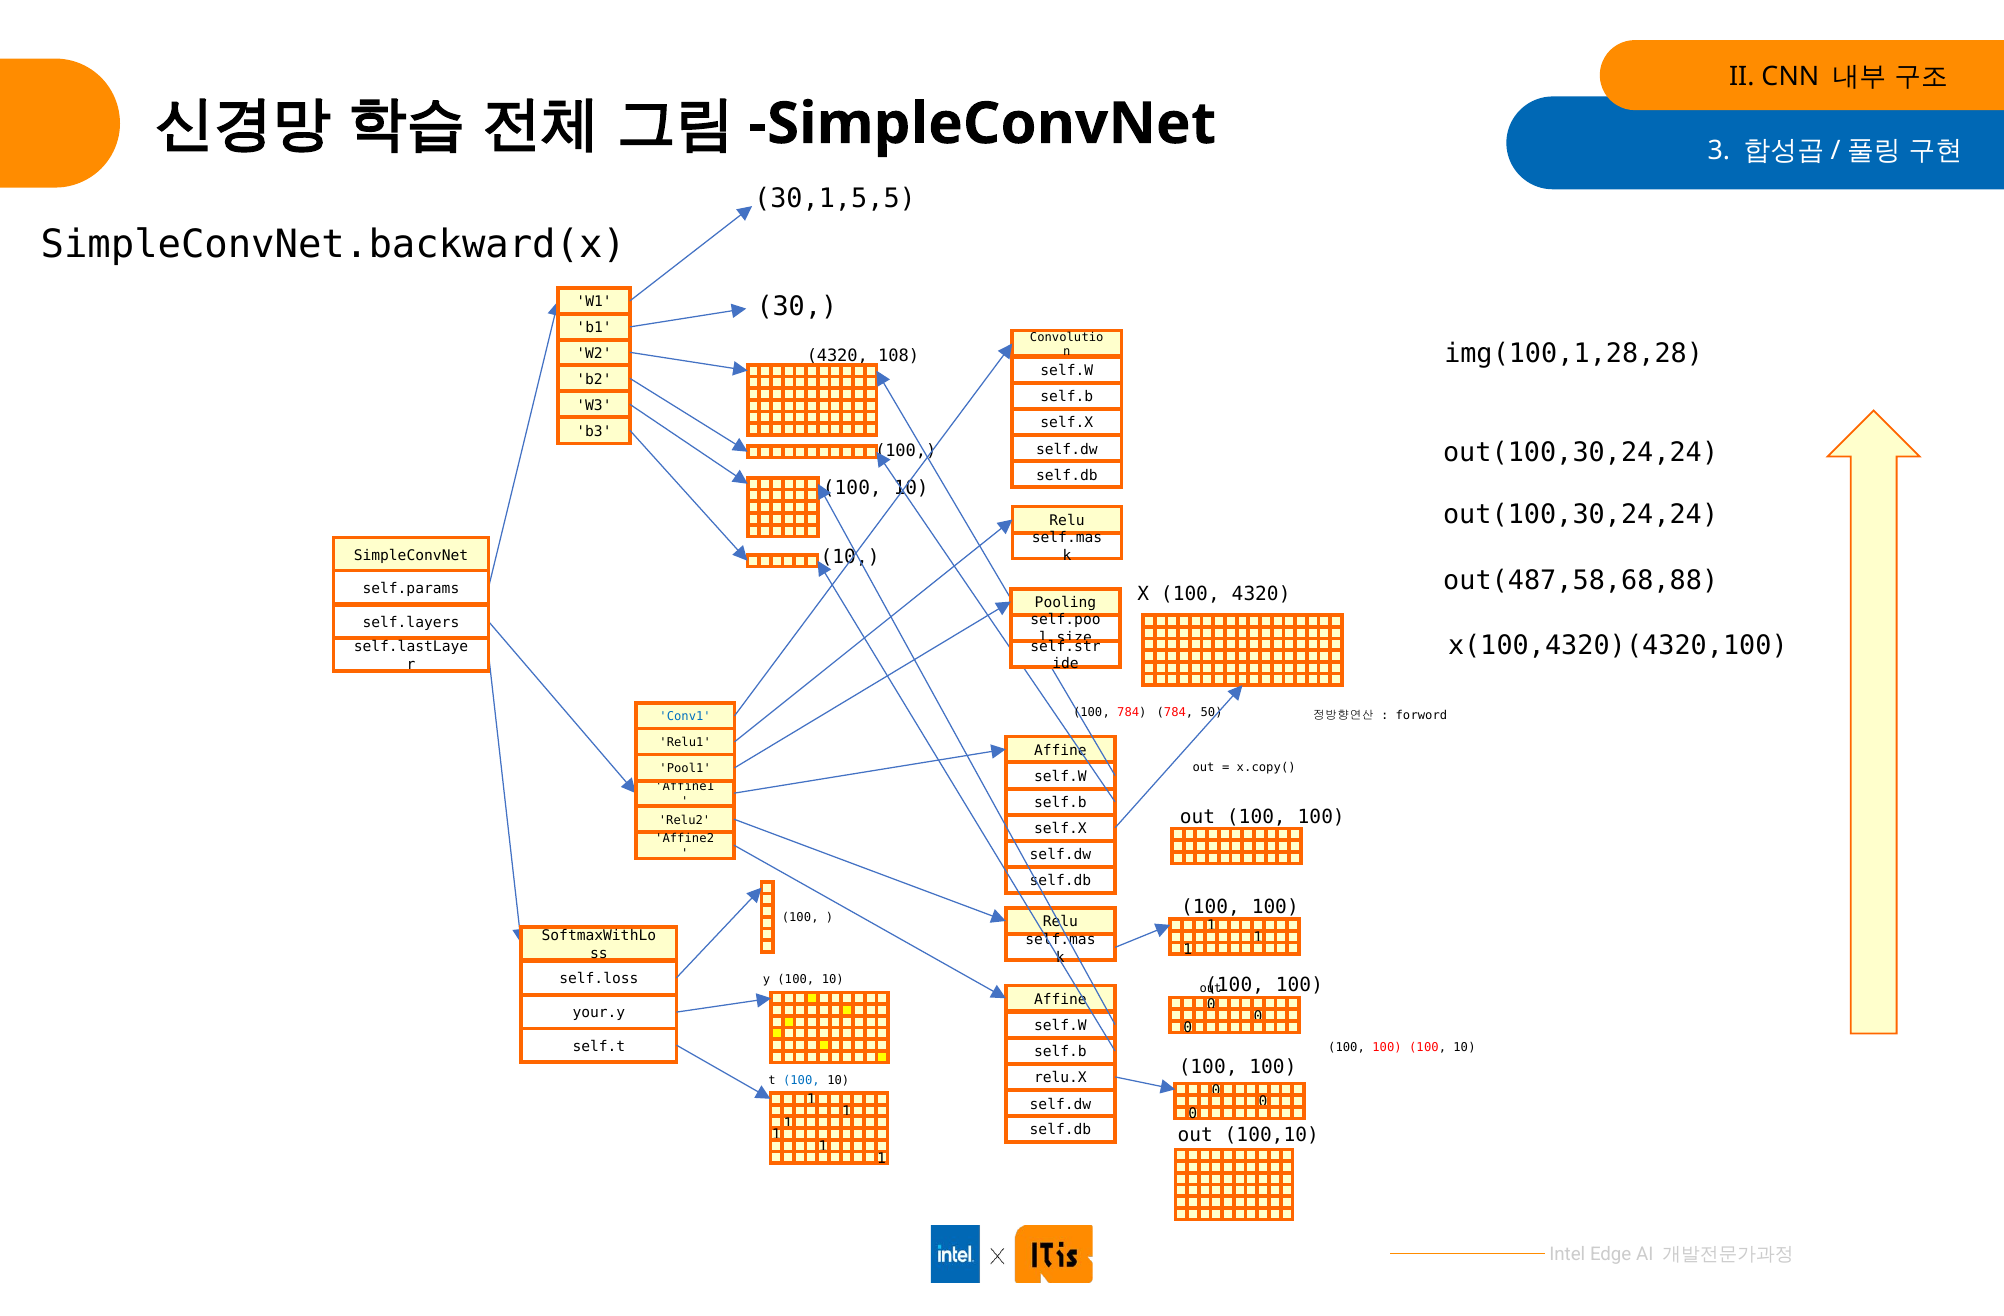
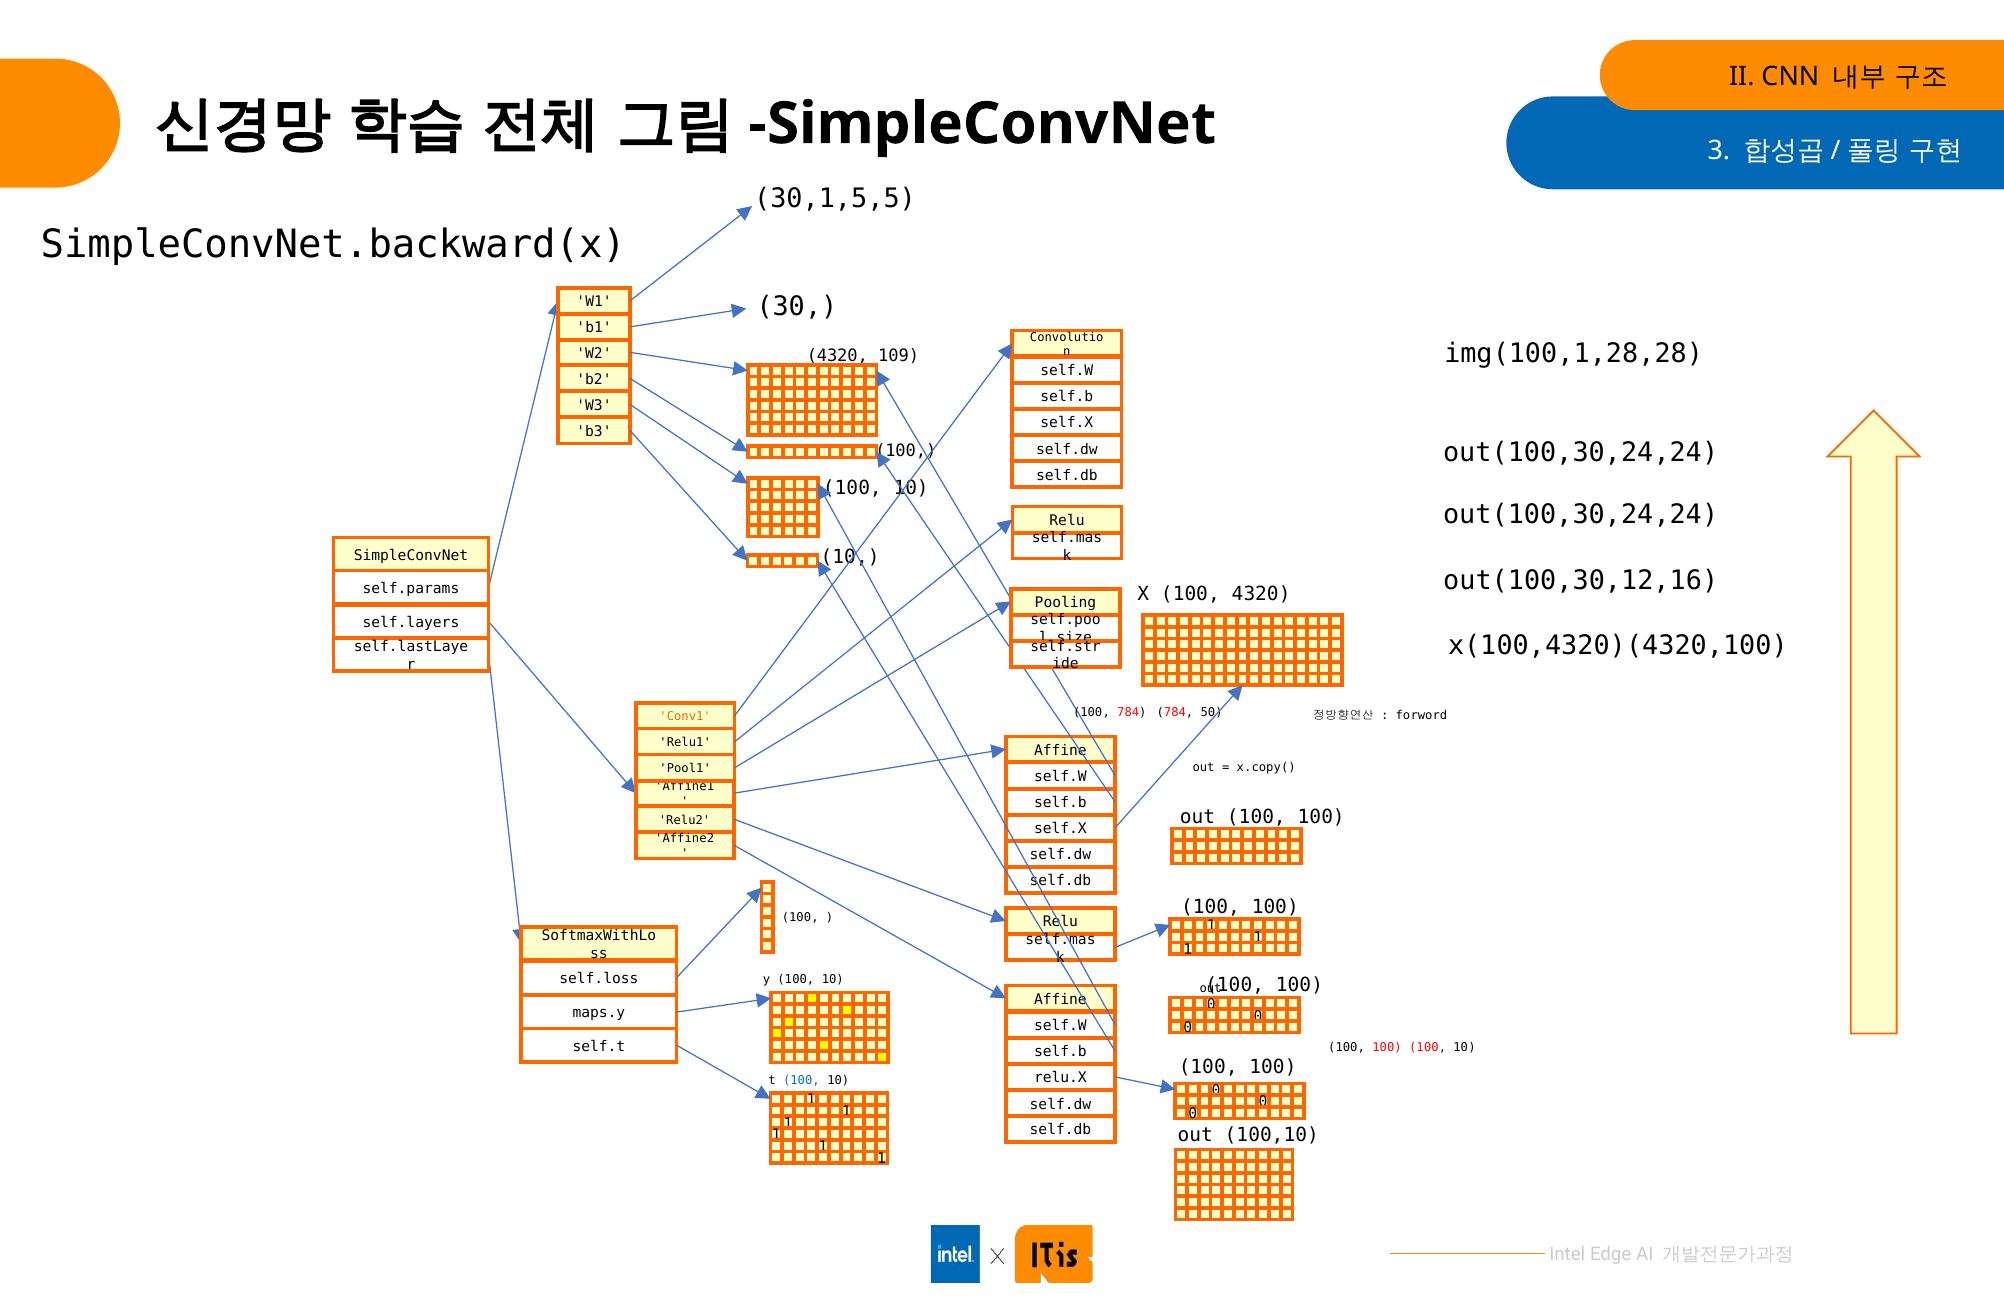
108: 108 -> 109
out(487,58,68,88: out(487,58,68,88 -> out(100,30,12,16
Conv1 colour: blue -> orange
your.y: your.y -> maps.y
